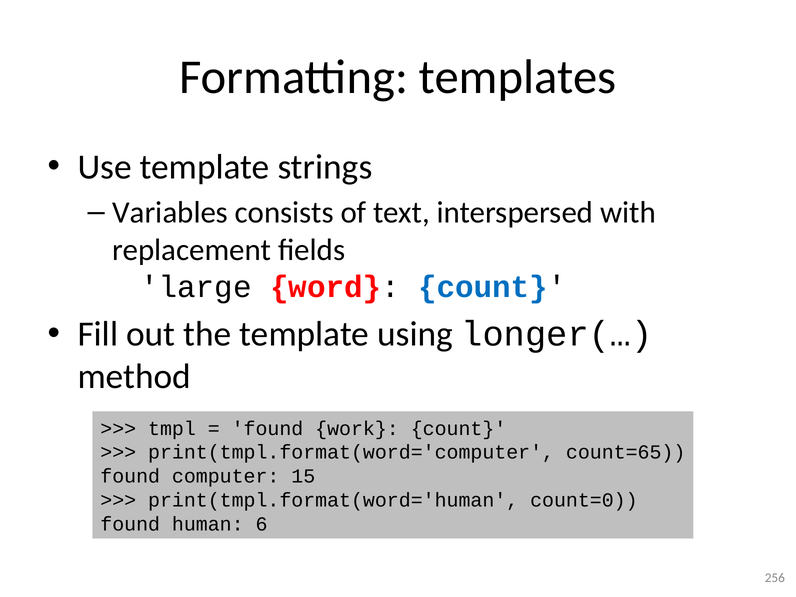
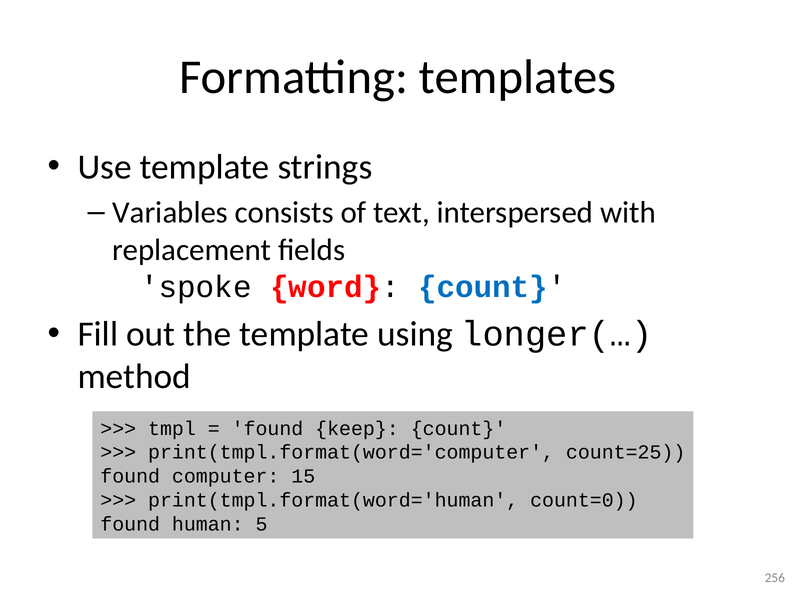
large: large -> spoke
work: work -> keep
count=65: count=65 -> count=25
6: 6 -> 5
